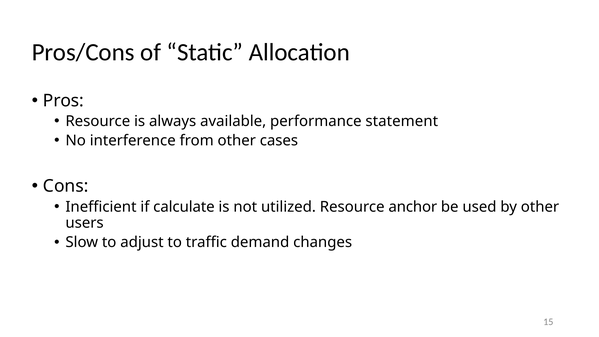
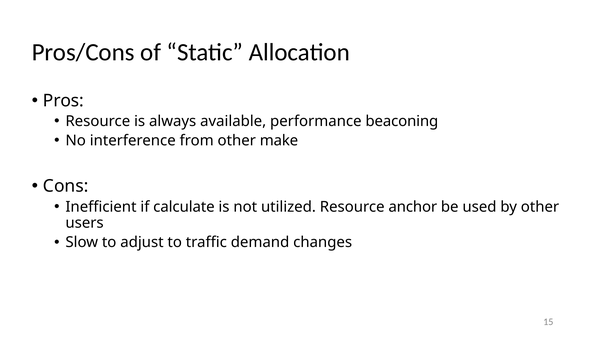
statement: statement -> beaconing
cases: cases -> make
